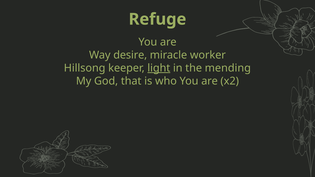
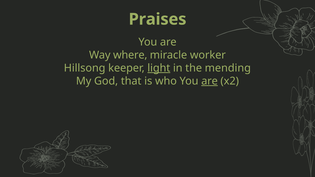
Refuge: Refuge -> Praises
desire: desire -> where
are at (210, 81) underline: none -> present
